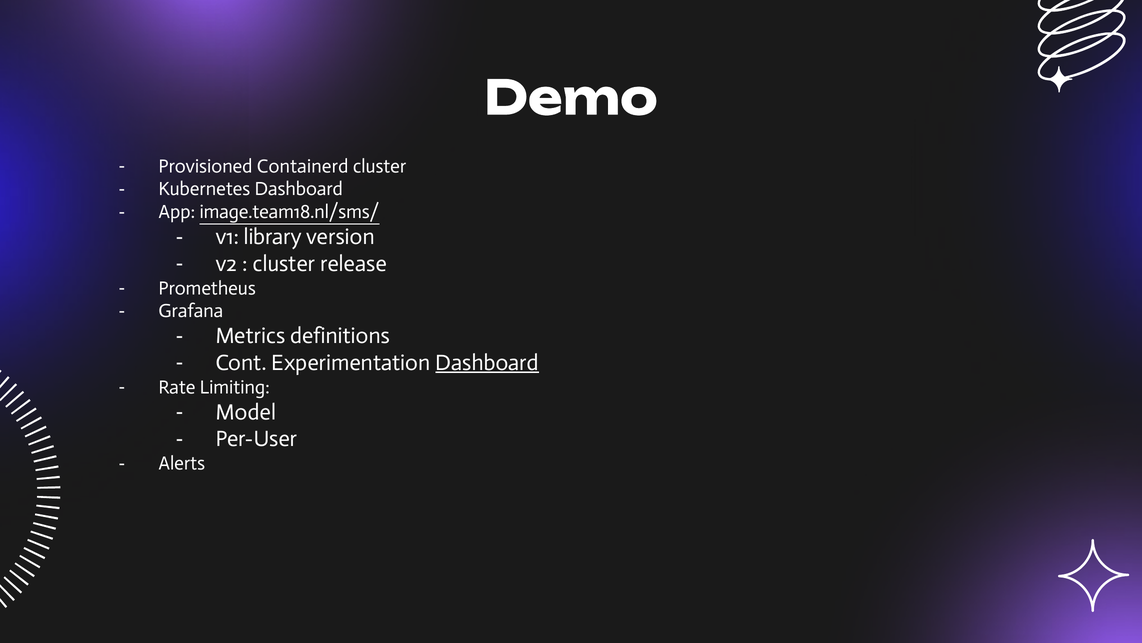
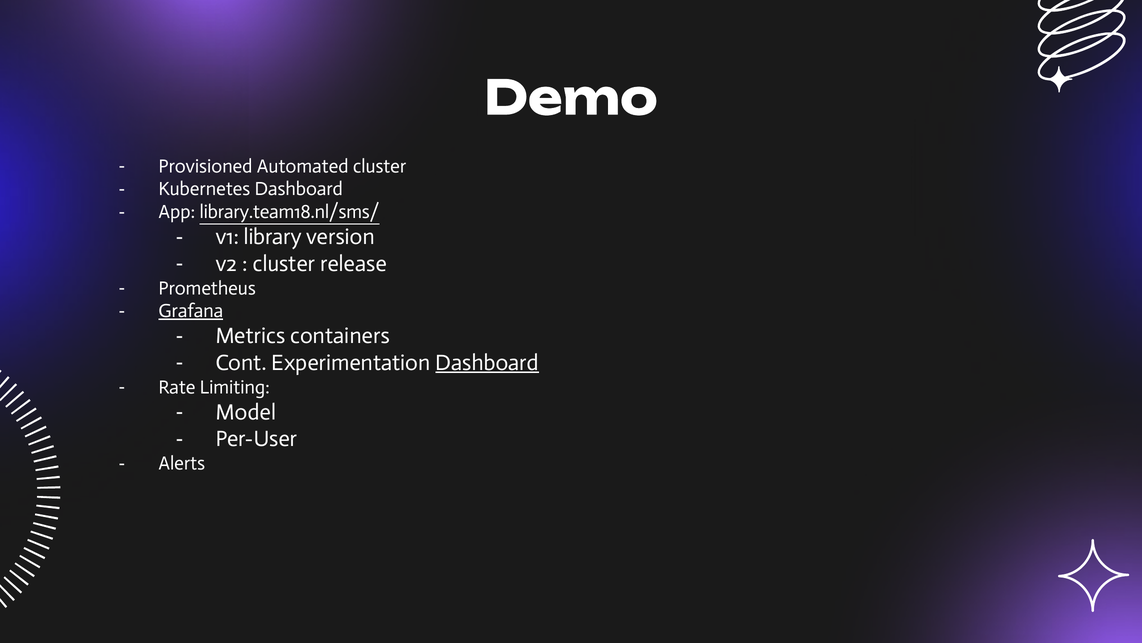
Containerd: Containerd -> Automated
image.team18.nl/sms/: image.team18.nl/sms/ -> library.team18.nl/sms/
Grafana underline: none -> present
definitions: definitions -> containers
